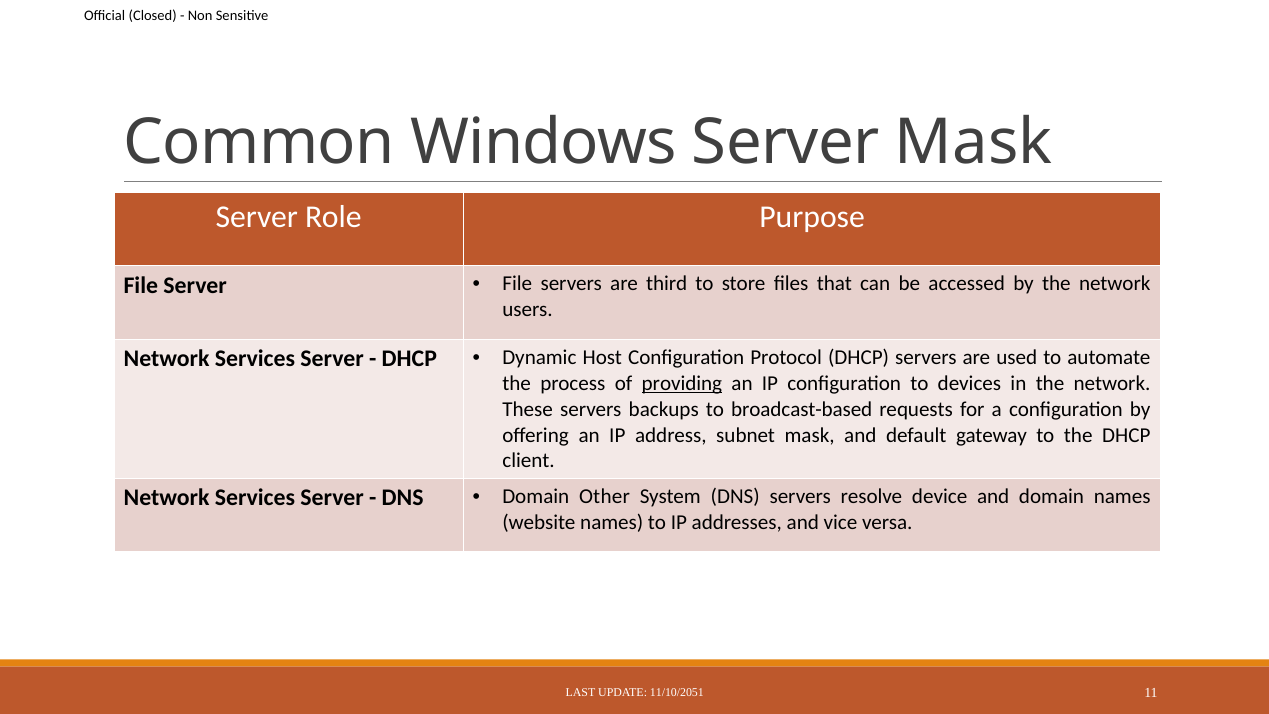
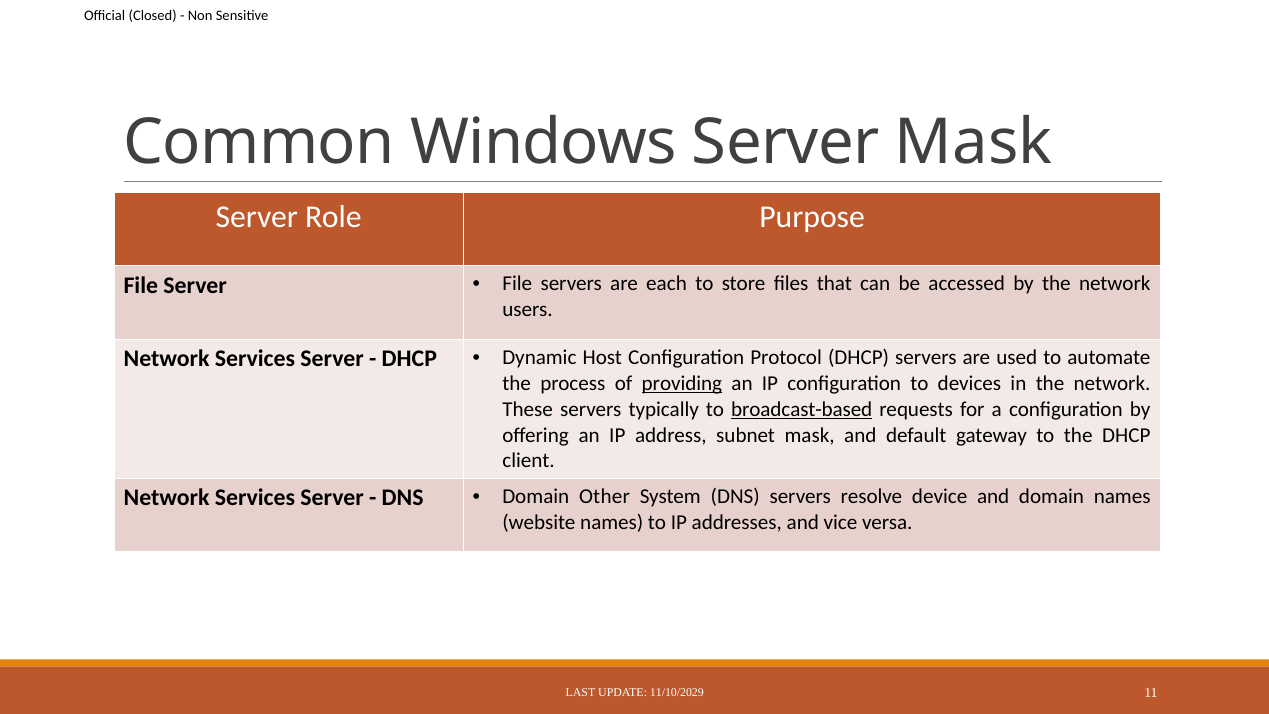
third: third -> each
backups: backups -> typically
broadcast-based underline: none -> present
11/10/2051: 11/10/2051 -> 11/10/2029
